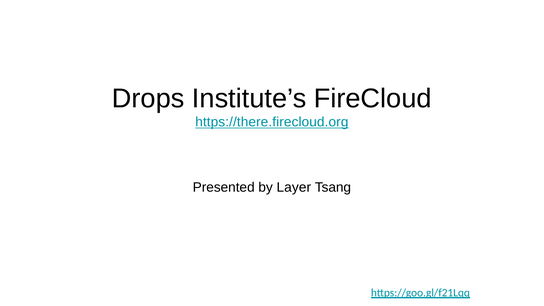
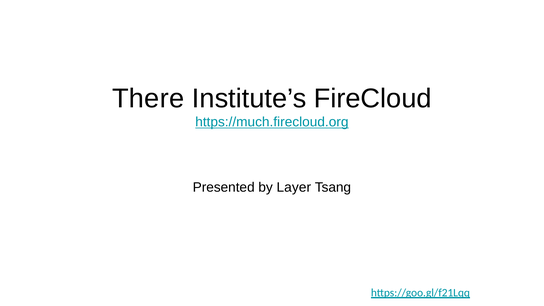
Drops: Drops -> There
https://there.firecloud.org: https://there.firecloud.org -> https://much.firecloud.org
